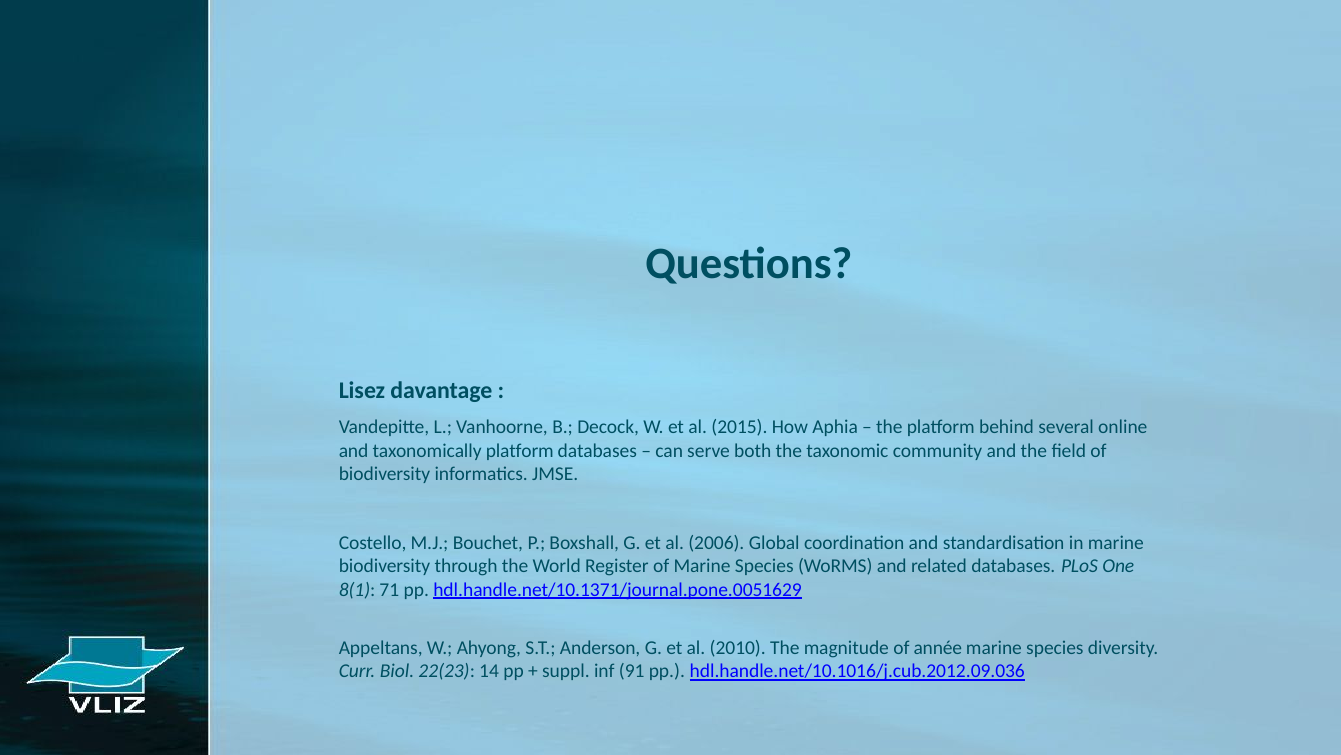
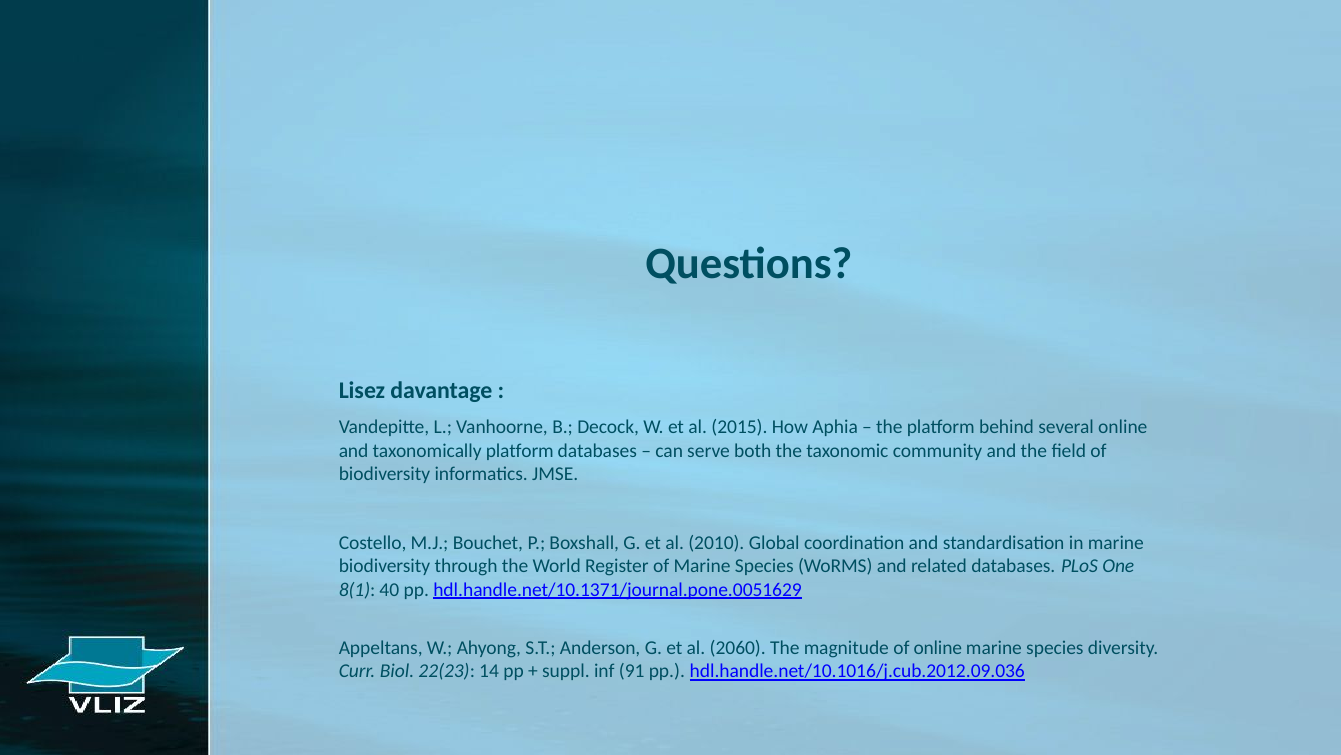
2006: 2006 -> 2010
71: 71 -> 40
2010: 2010 -> 2060
of année: année -> online
